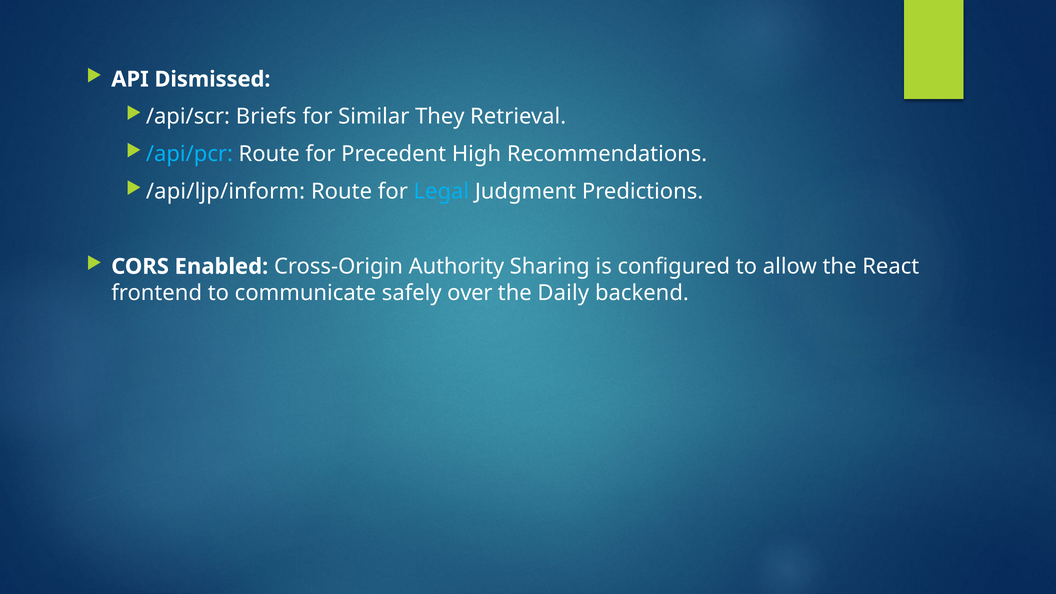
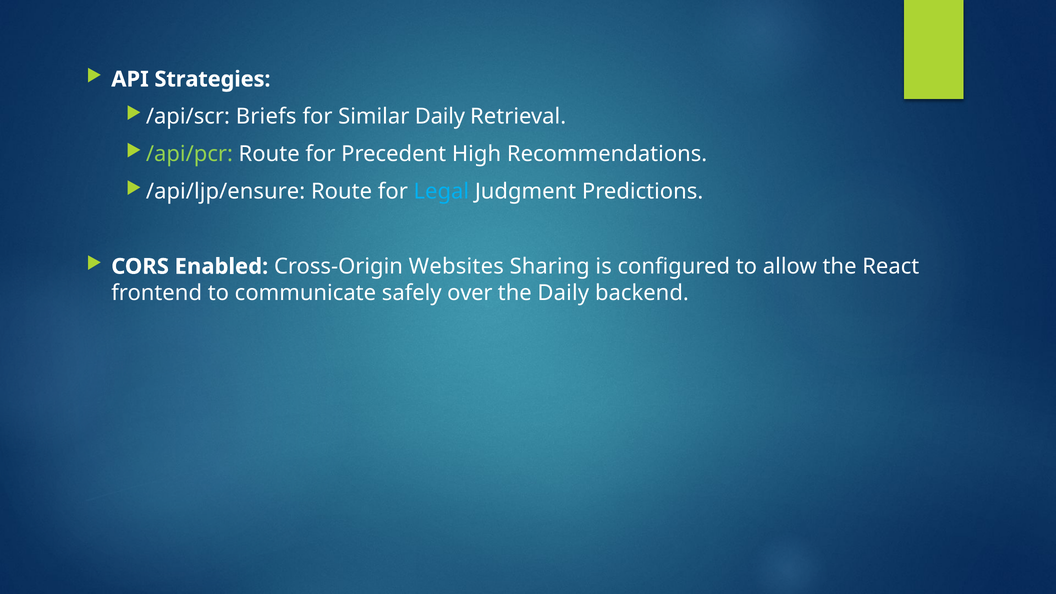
Dismissed: Dismissed -> Strategies
Similar They: They -> Daily
/api/pcr colour: light blue -> light green
/api/ljp/inform: /api/ljp/inform -> /api/ljp/ensure
Authority: Authority -> Websites
